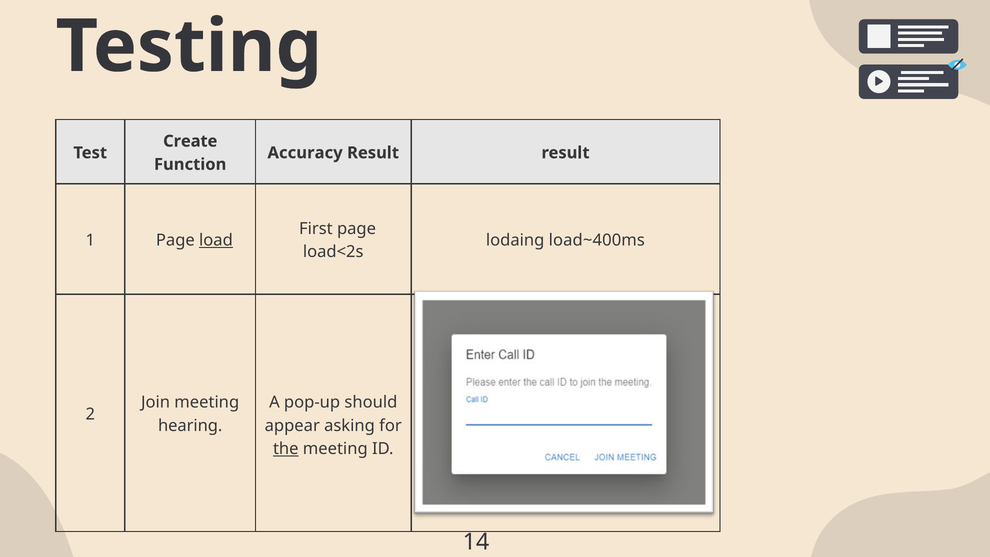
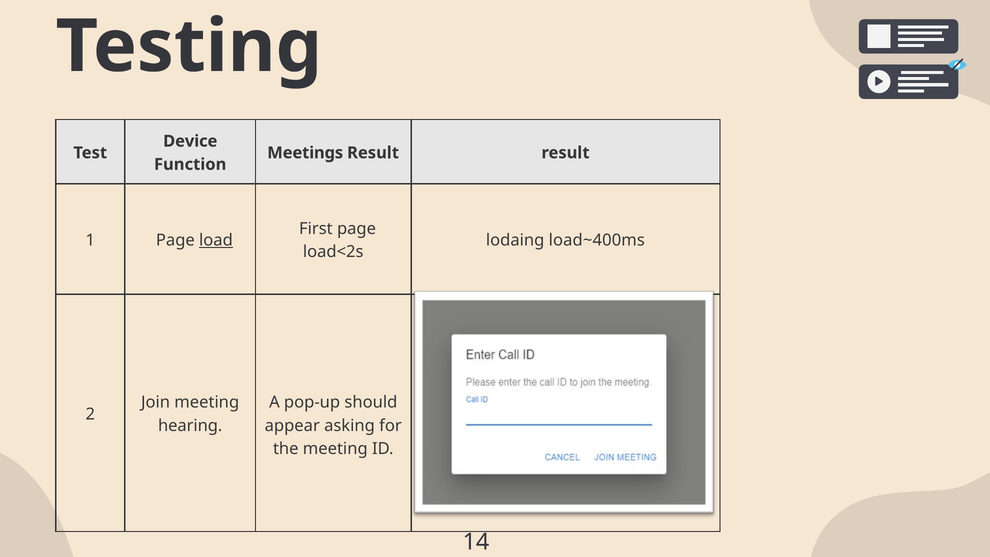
Create: Create -> Device
Accuracy: Accuracy -> Meetings
the underline: present -> none
